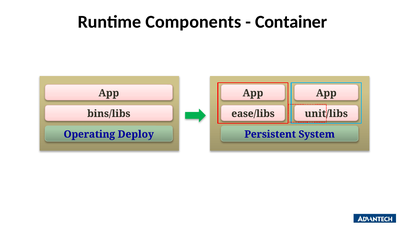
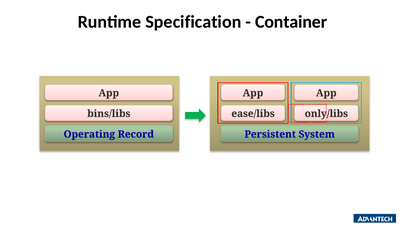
Components: Components -> Specification
unit/libs: unit/libs -> only/libs
Deploy: Deploy -> Record
